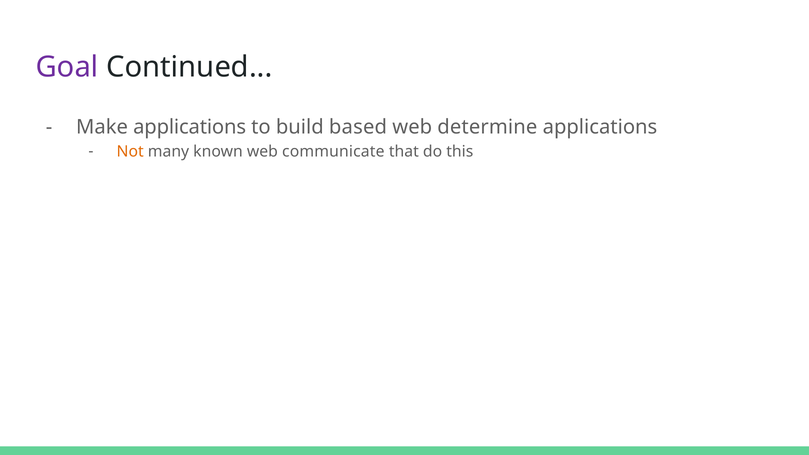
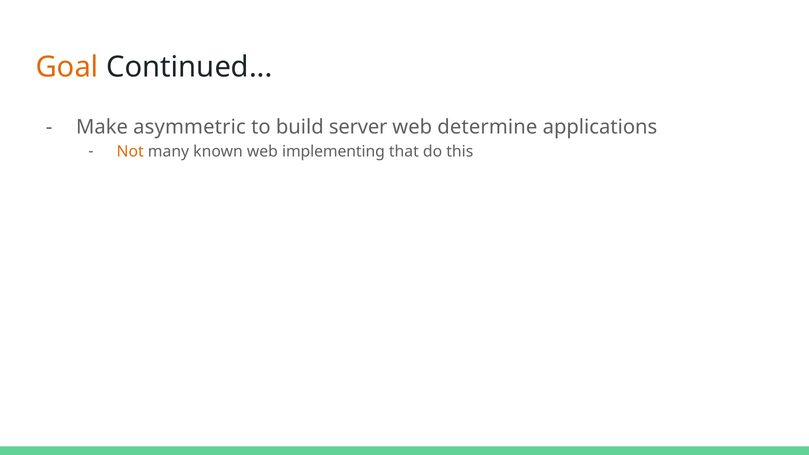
Goal colour: purple -> orange
Make applications: applications -> asymmetric
based: based -> server
communicate: communicate -> implementing
